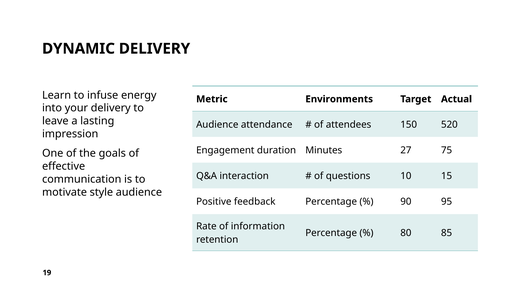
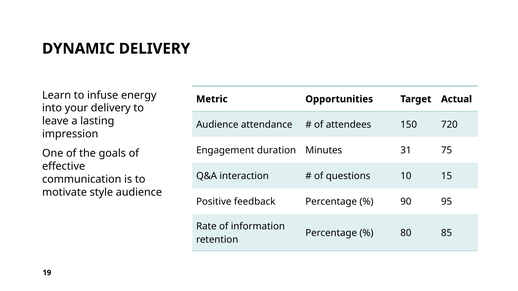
Environments: Environments -> Opportunities
520: 520 -> 720
27: 27 -> 31
